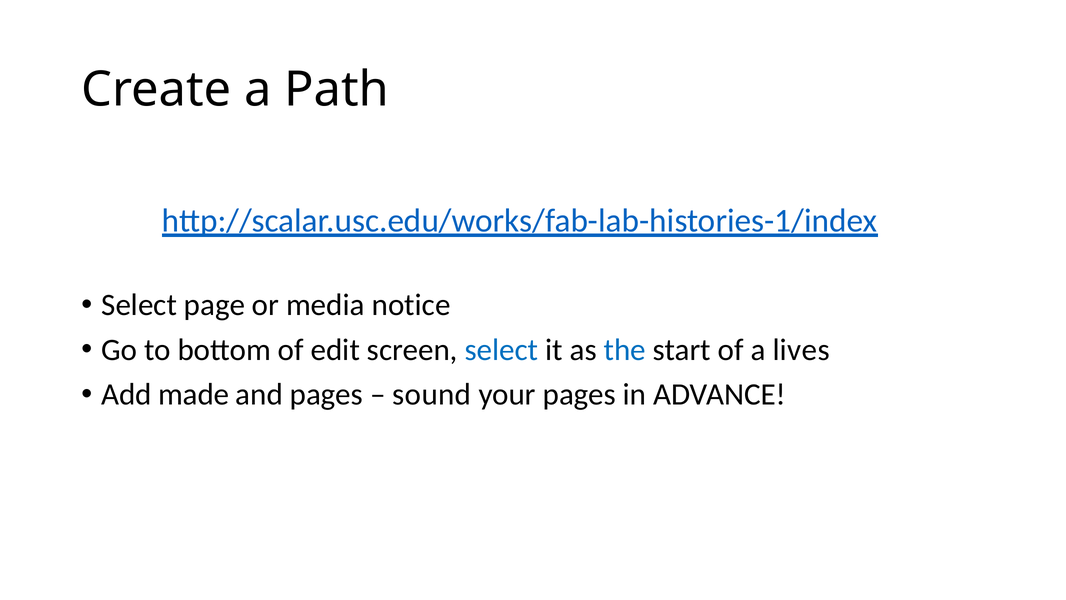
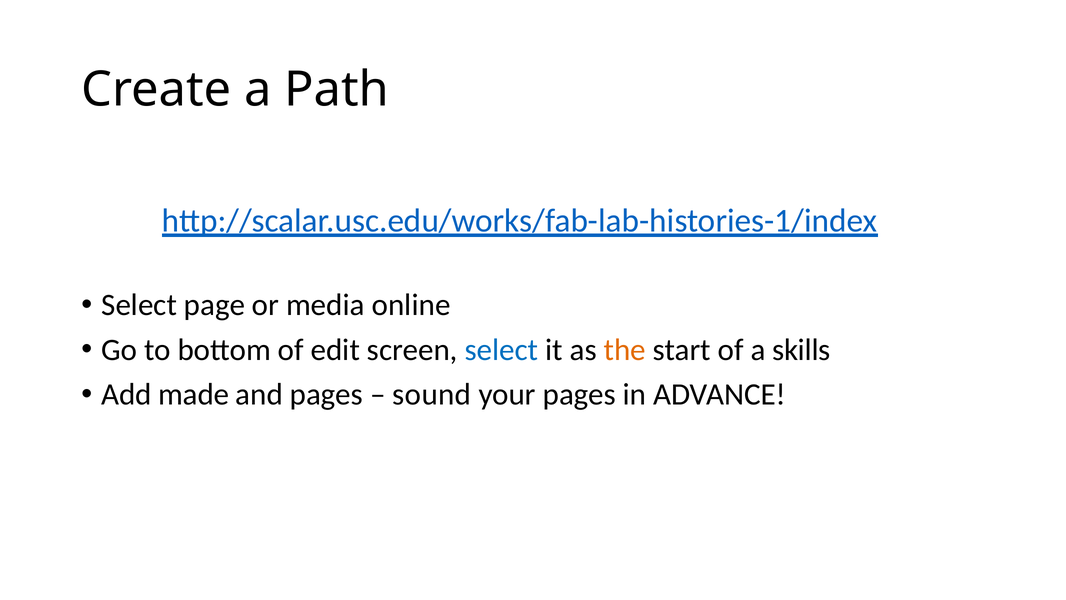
notice: notice -> online
the colour: blue -> orange
lives: lives -> skills
